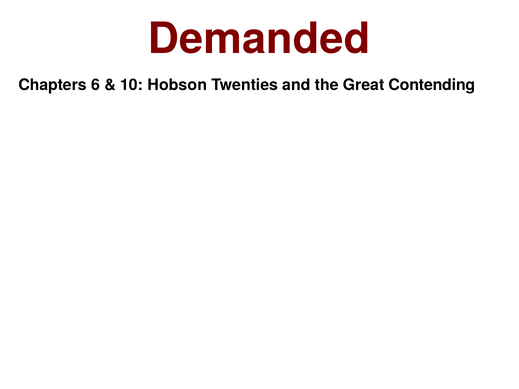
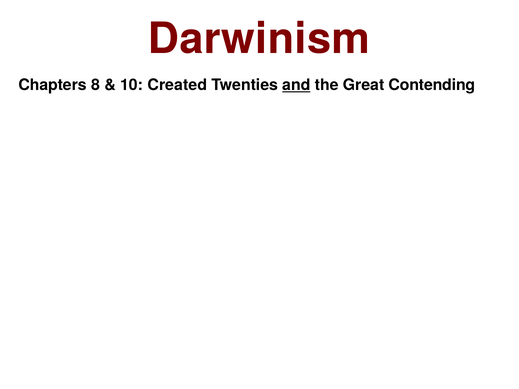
Demanded: Demanded -> Darwinism
6: 6 -> 8
Hobson: Hobson -> Created
and underline: none -> present
